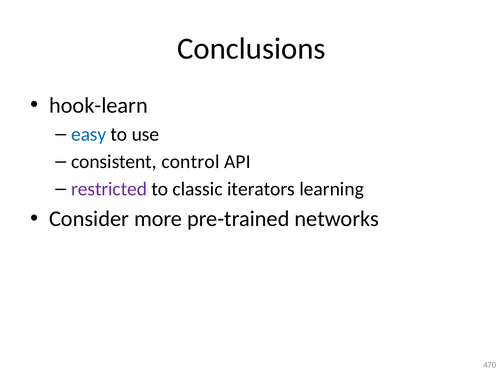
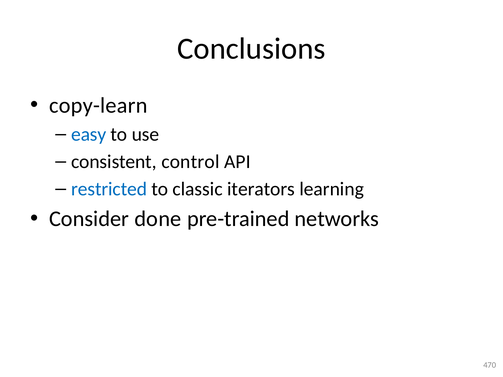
hook-learn: hook-learn -> copy-learn
restricted colour: purple -> blue
more: more -> done
